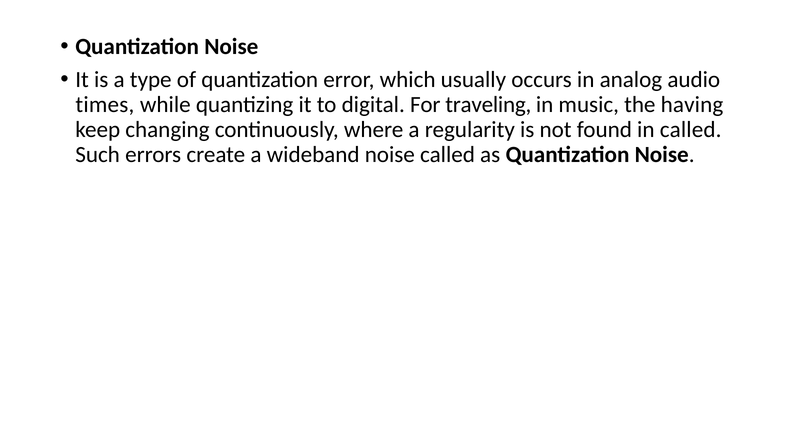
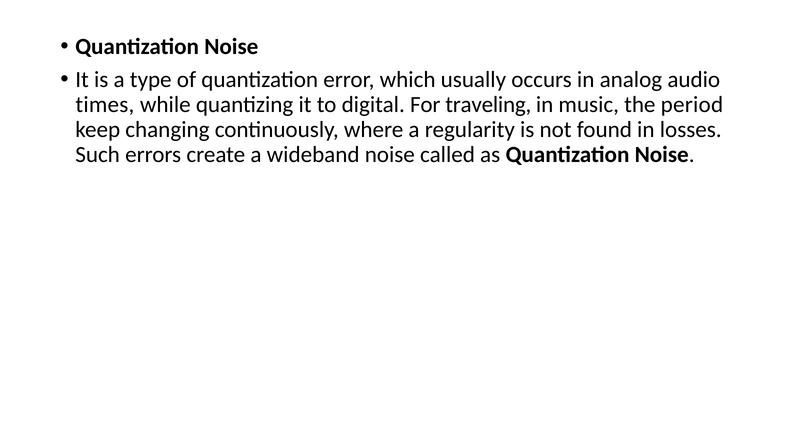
having: having -> period
in called: called -> losses
